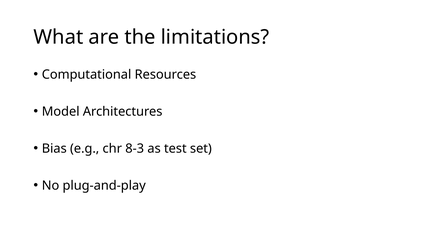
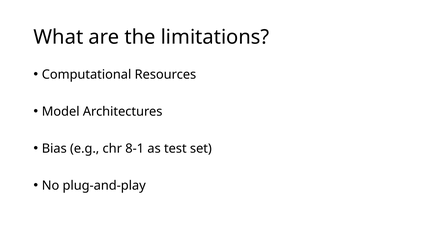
8-3: 8-3 -> 8-1
